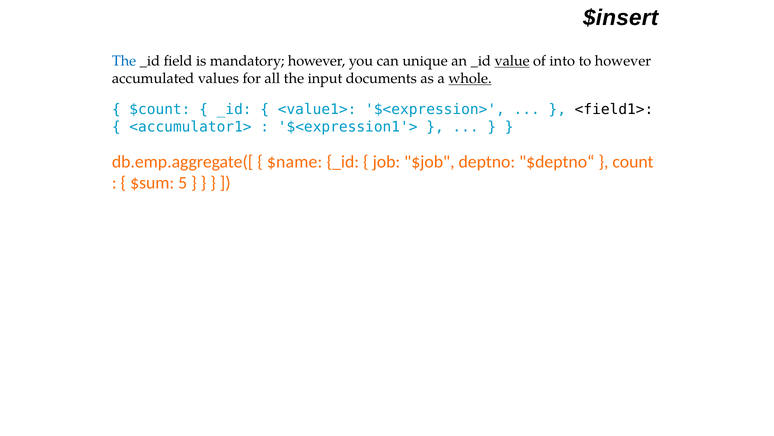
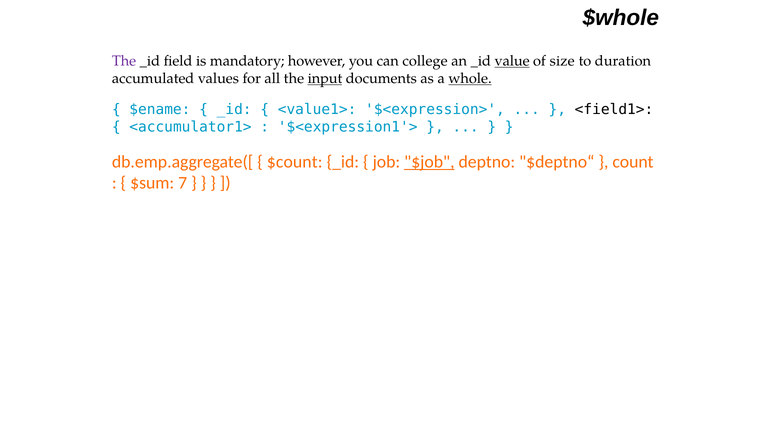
$insert: $insert -> $whole
The at (124, 61) colour: blue -> purple
unique: unique -> college
into: into -> size
to however: however -> duration
input underline: none -> present
$count: $count -> $ename
$name: $name -> $count
$job underline: none -> present
5: 5 -> 7
